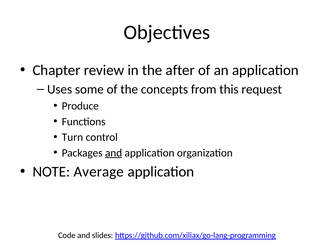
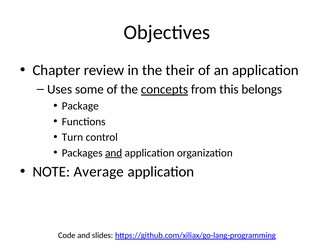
after: after -> their
concepts underline: none -> present
request: request -> belongs
Produce: Produce -> Package
